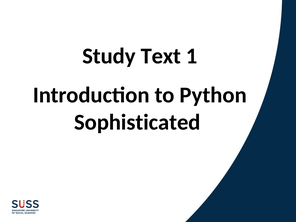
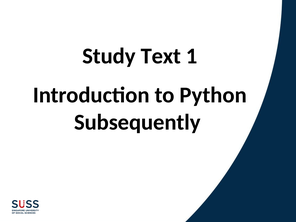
Sophisticated: Sophisticated -> Subsequently
